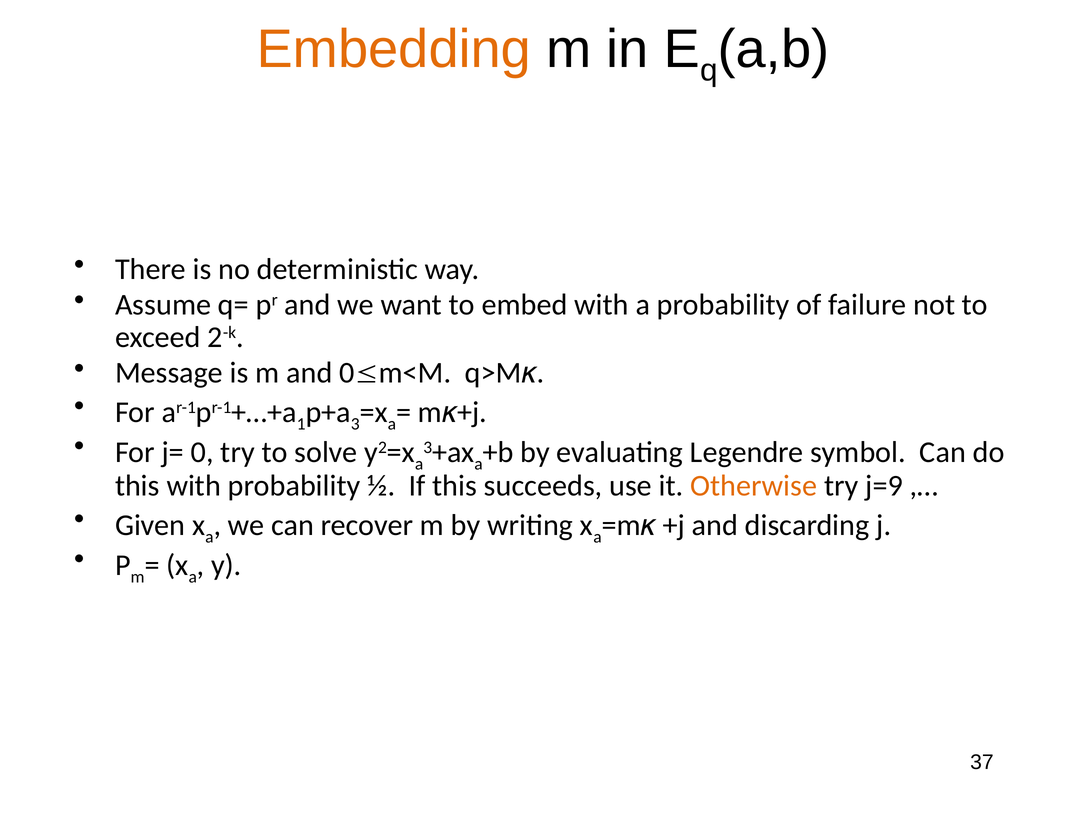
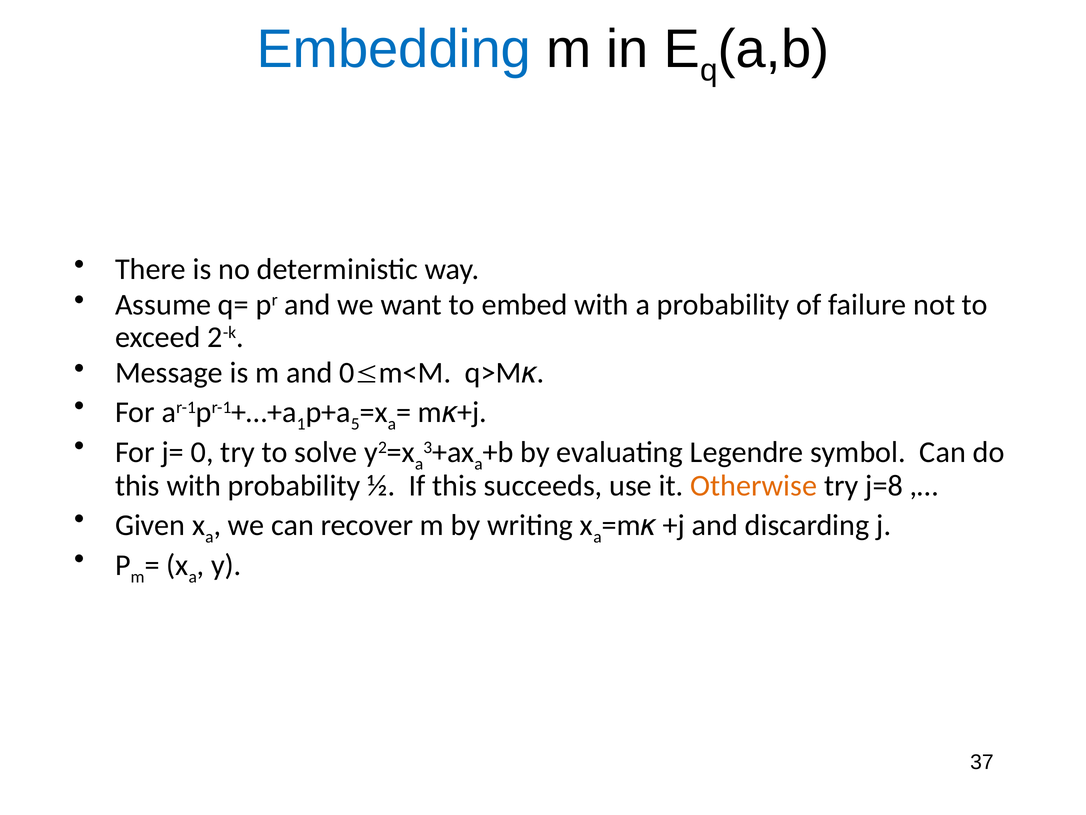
Embedding colour: orange -> blue
3: 3 -> 5
j=9: j=9 -> j=8
